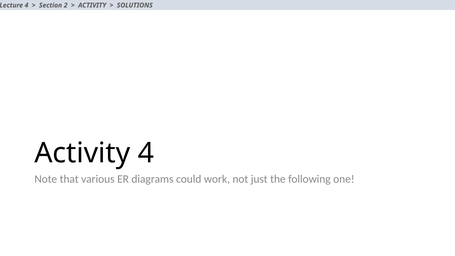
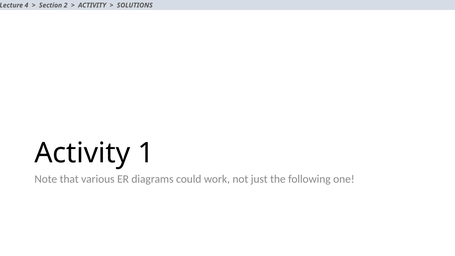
Activity 4: 4 -> 1
